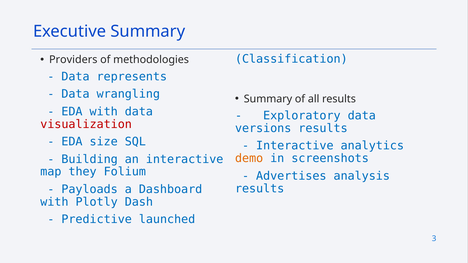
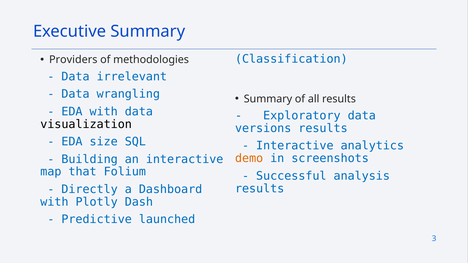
represents: represents -> irrelevant
visualization colour: red -> black
they: they -> that
Advertises: Advertises -> Successful
Payloads: Payloads -> Directly
